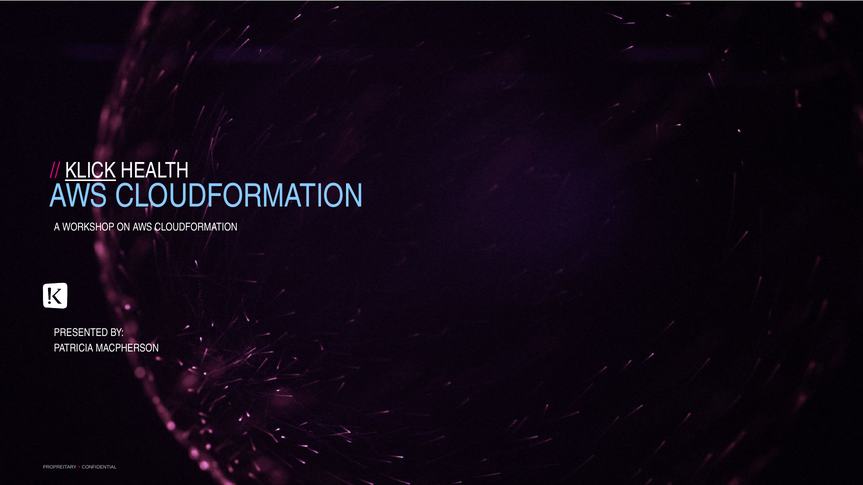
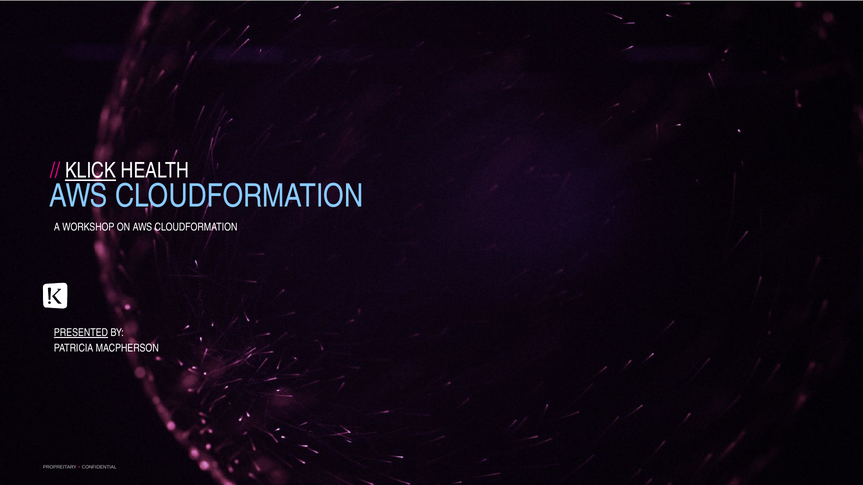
PRESENTED underline: none -> present
